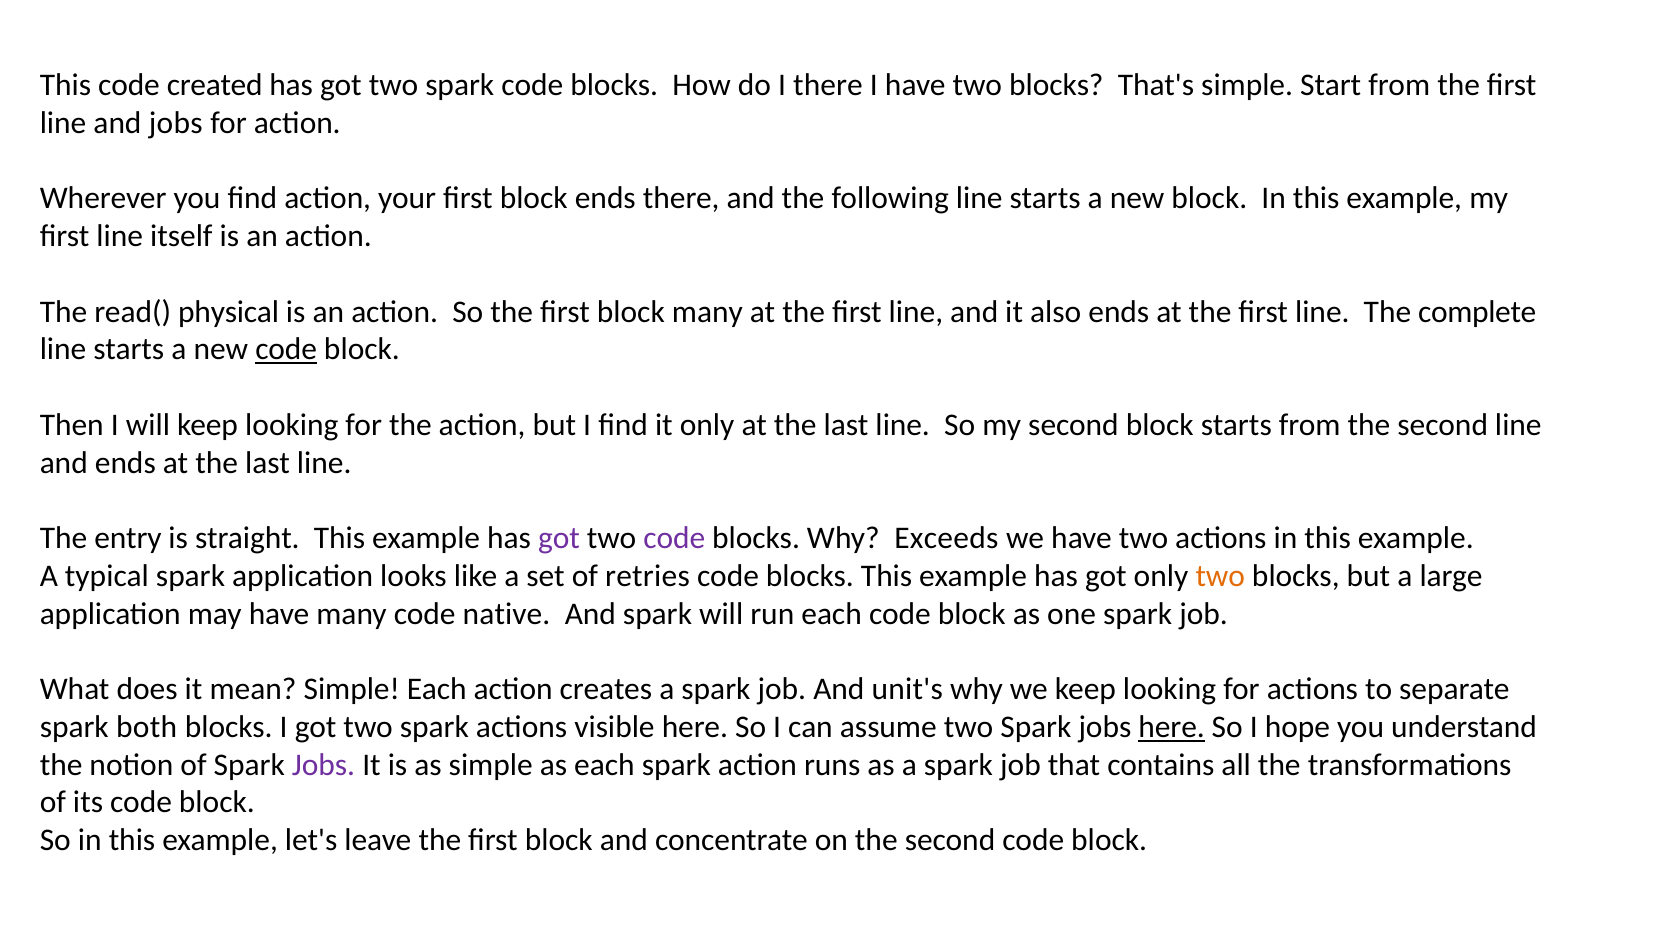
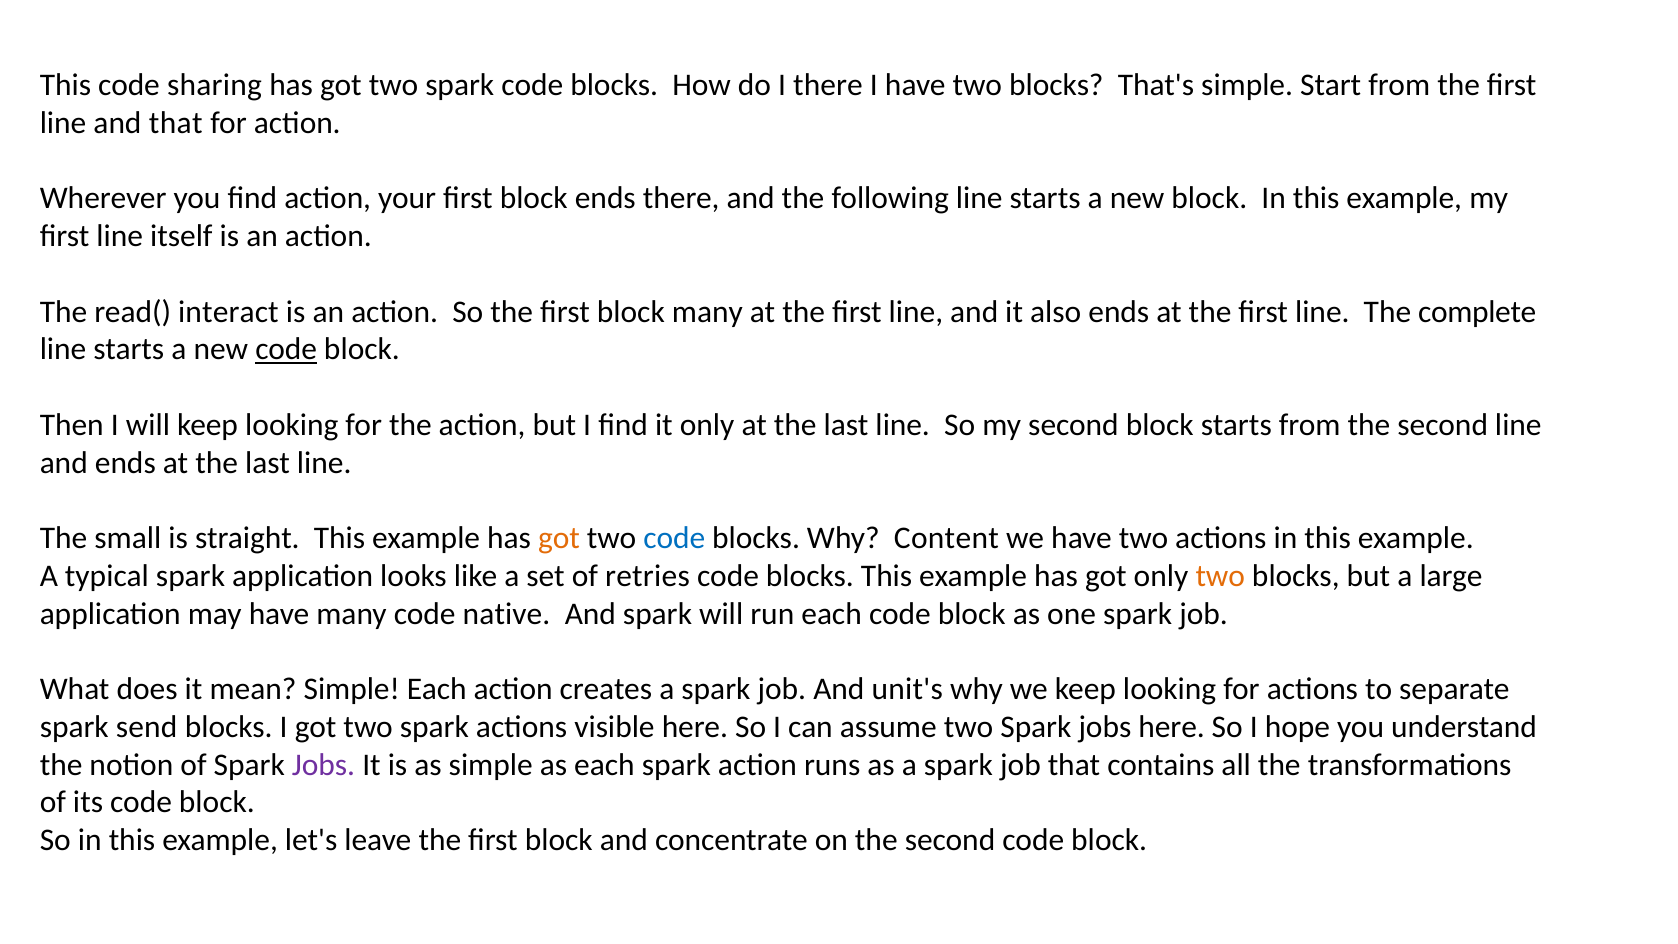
created: created -> sharing
and jobs: jobs -> that
physical: physical -> interact
entry: entry -> small
got at (559, 538) colour: purple -> orange
code at (674, 538) colour: purple -> blue
Exceeds: Exceeds -> Content
both: both -> send
here at (1172, 727) underline: present -> none
